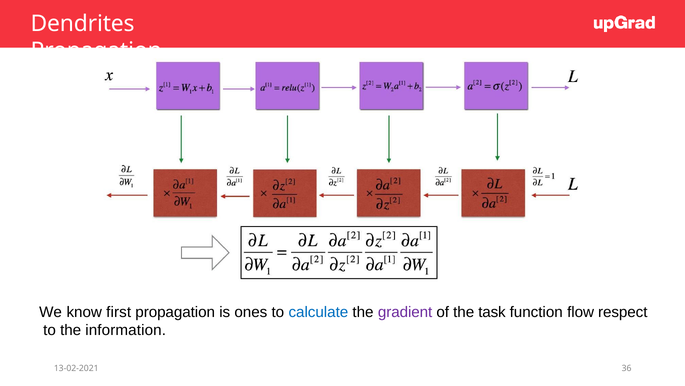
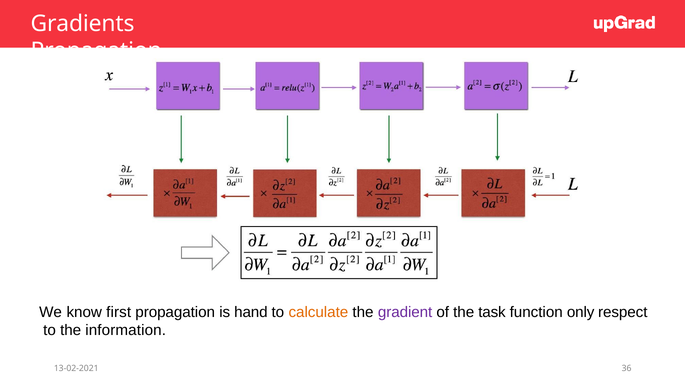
Dendrites: Dendrites -> Gradients
ones: ones -> hand
calculate colour: blue -> orange
flow: flow -> only
